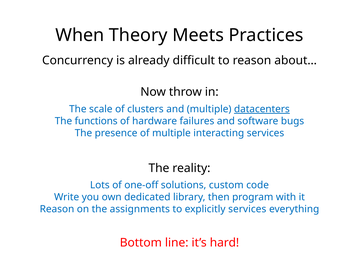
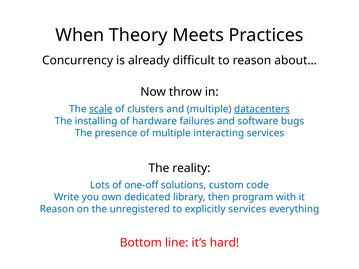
scale underline: none -> present
functions: functions -> installing
assignments: assignments -> unregistered
